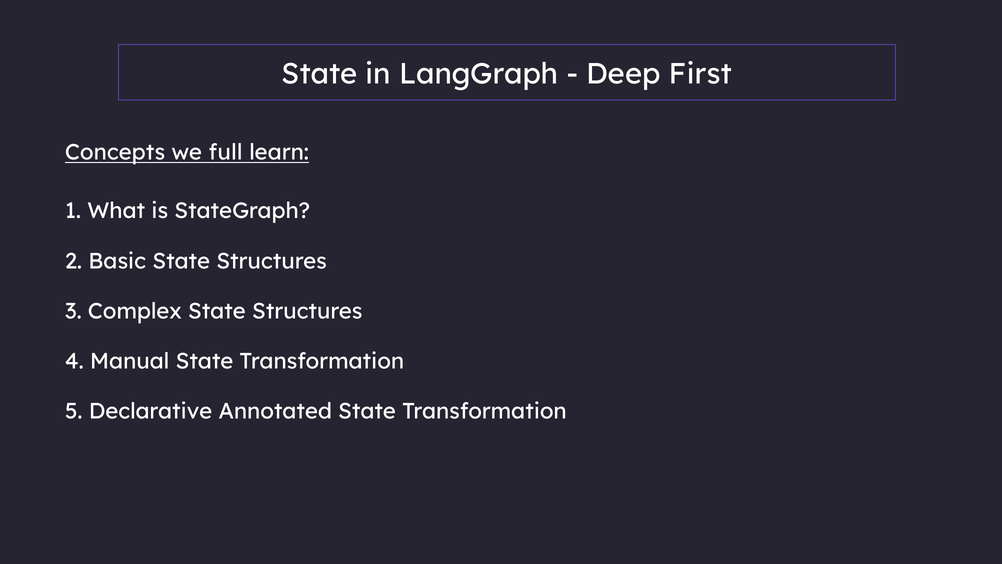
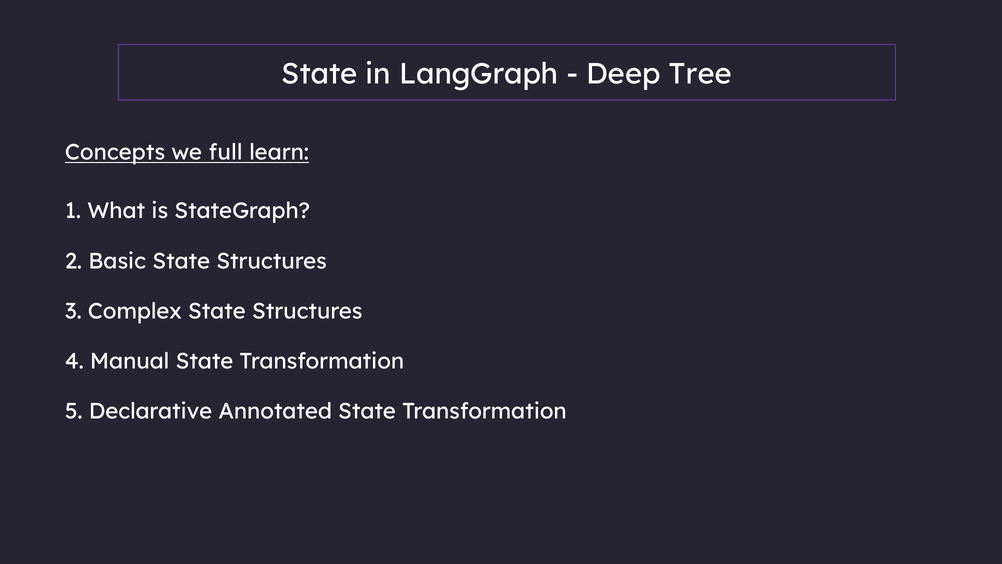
First: First -> Tree
